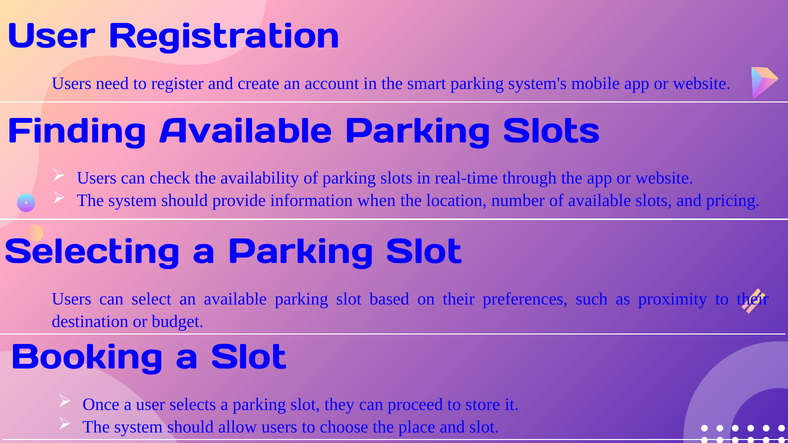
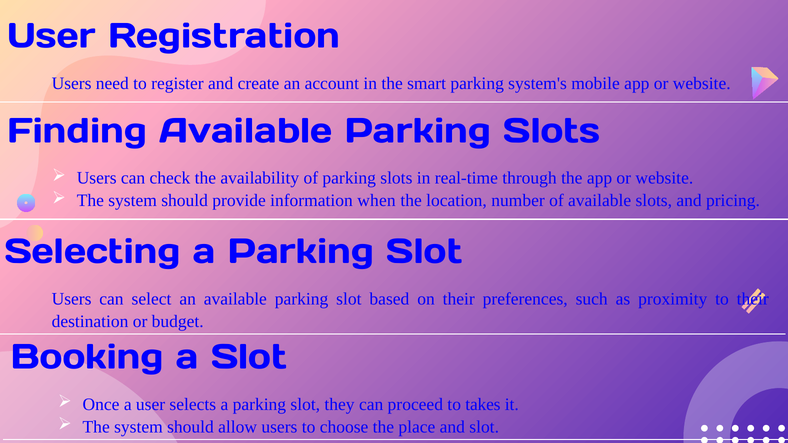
store: store -> takes
